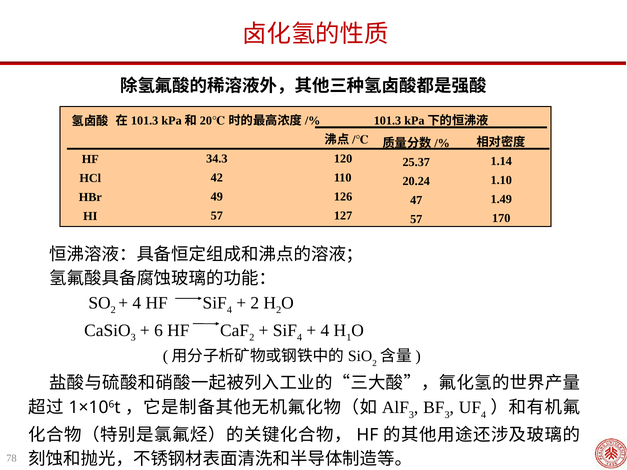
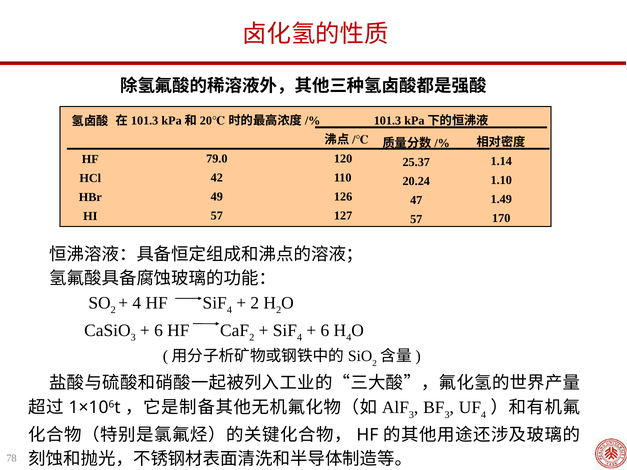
34.3: 34.3 -> 79.0
4 at (325, 331): 4 -> 6
1 at (349, 337): 1 -> 4
